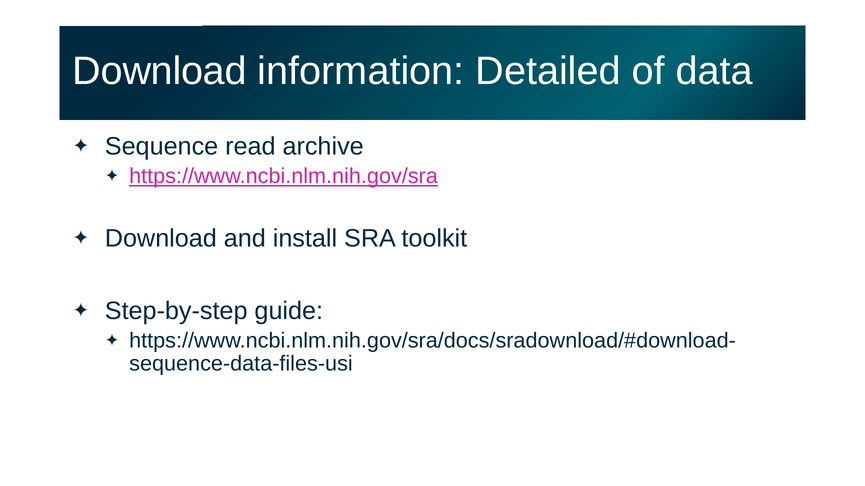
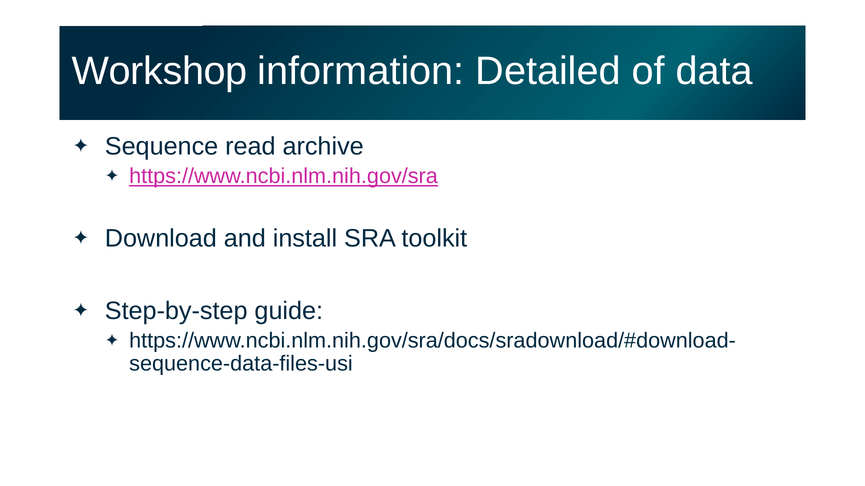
Download at (160, 71): Download -> Workshop
